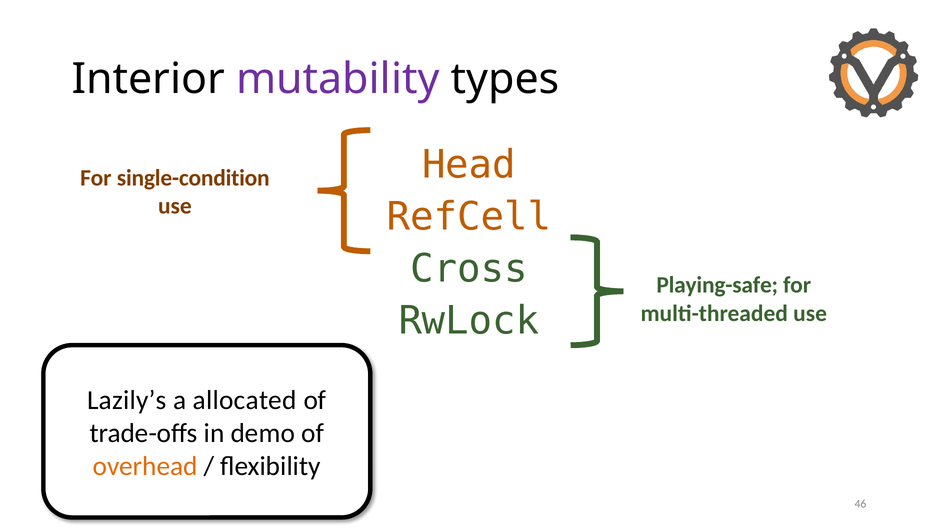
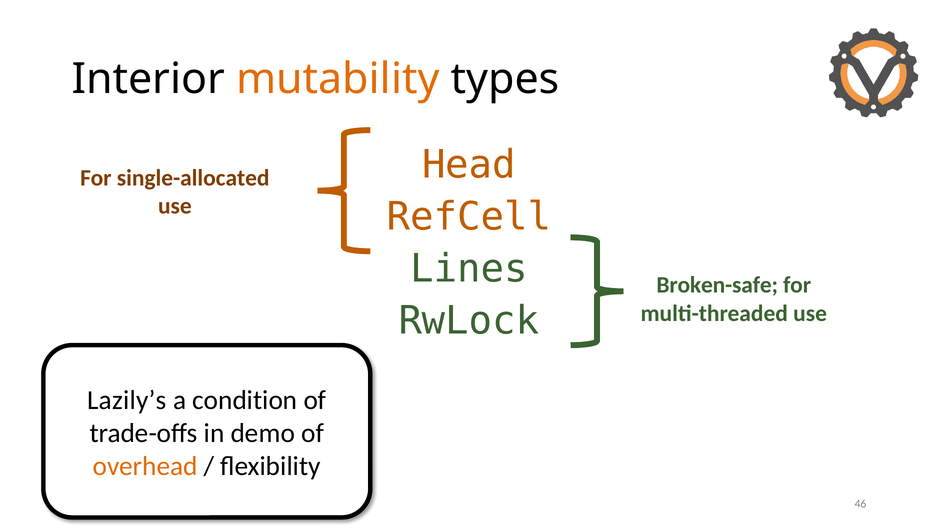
mutability colour: purple -> orange
single-condition: single-condition -> single-allocated
Cross: Cross -> Lines
Playing-safe: Playing-safe -> Broken-safe
allocated: allocated -> condition
